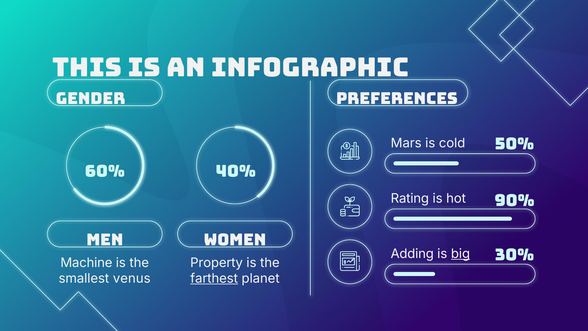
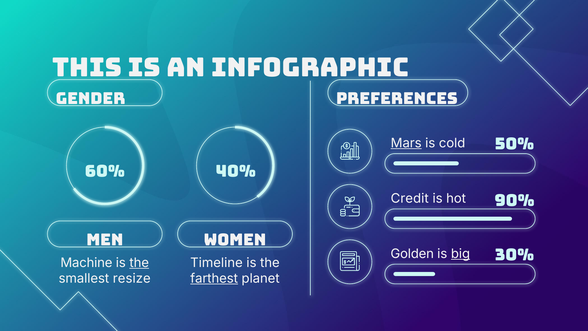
Mars underline: none -> present
Rating: Rating -> Credit
Adding: Adding -> Golden
the at (139, 263) underline: none -> present
Property: Property -> Timeline
venus: venus -> resize
